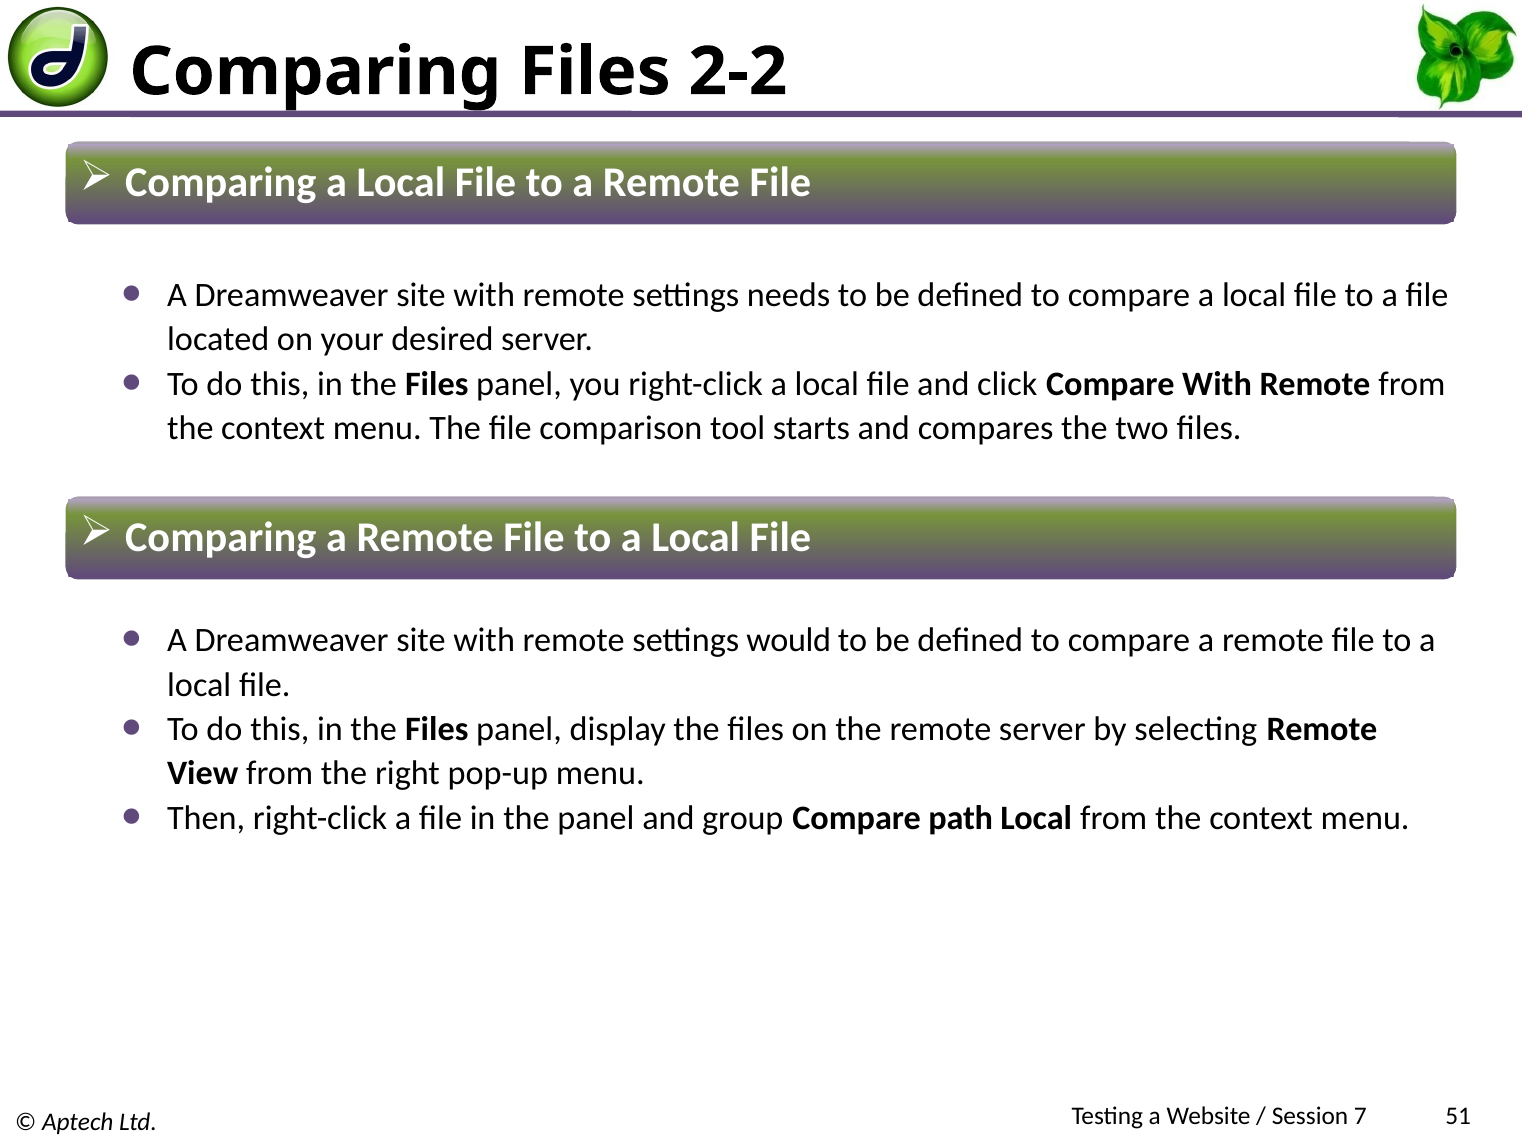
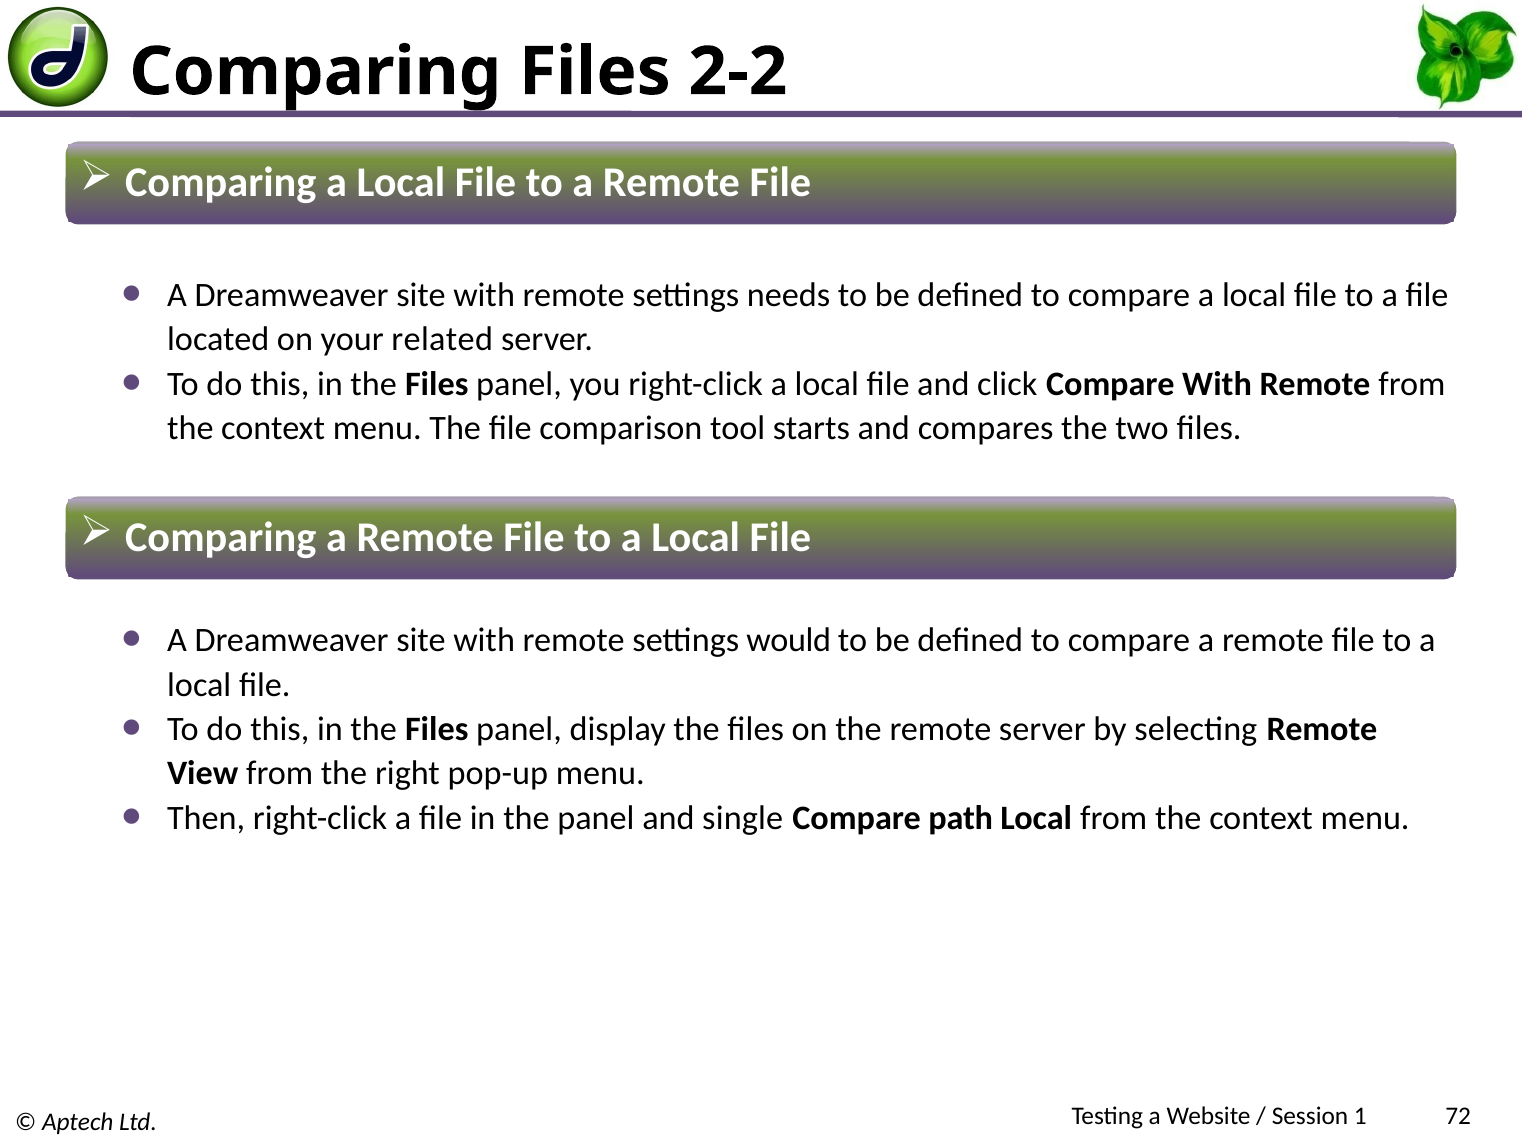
desired: desired -> related
group: group -> single
7: 7 -> 1
51: 51 -> 72
